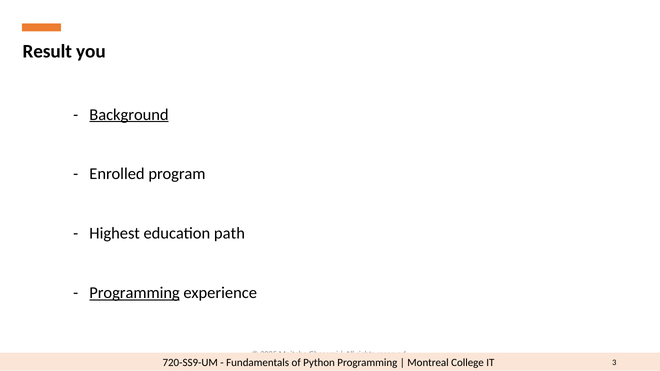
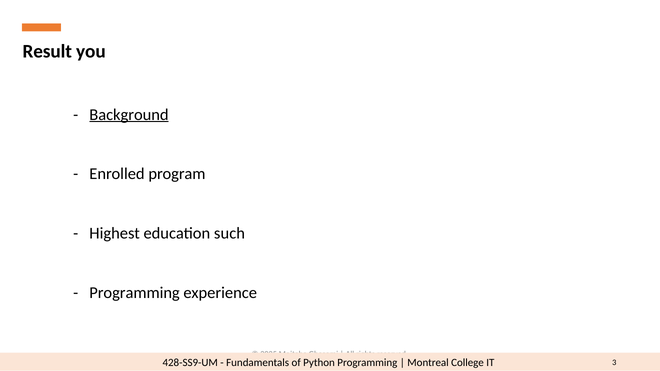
path: path -> such
Programming at (135, 293) underline: present -> none
720-SS9-UM: 720-SS9-UM -> 428-SS9-UM
